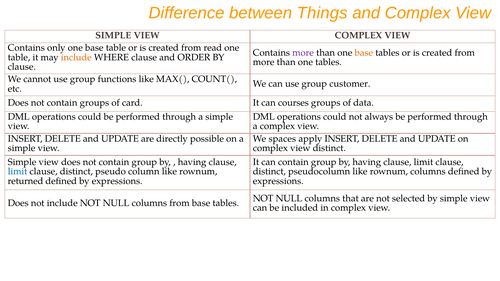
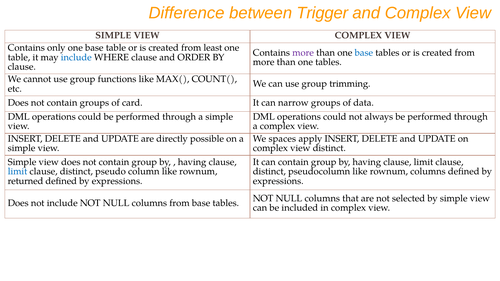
Things: Things -> Trigger
read: read -> least
base at (364, 53) colour: orange -> blue
include at (76, 57) colour: orange -> blue
customer: customer -> trimming
courses: courses -> narrow
